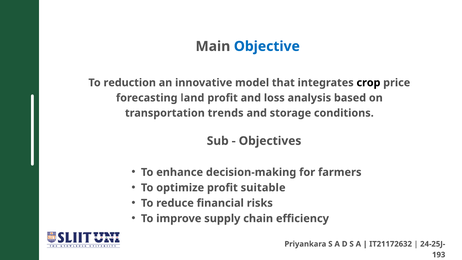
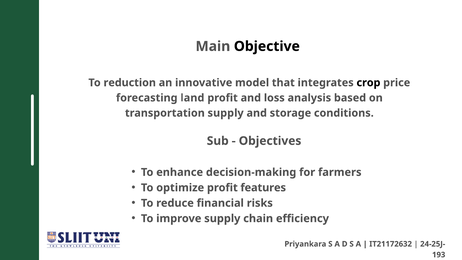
Objective colour: blue -> black
transportation trends: trends -> supply
suitable: suitable -> features
